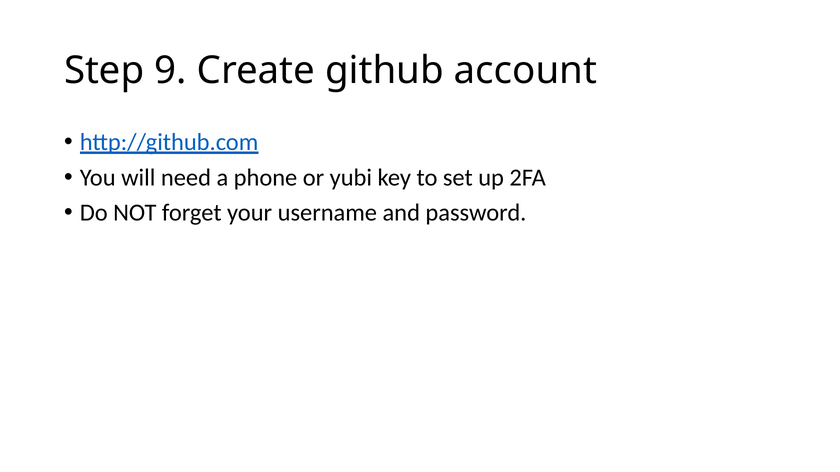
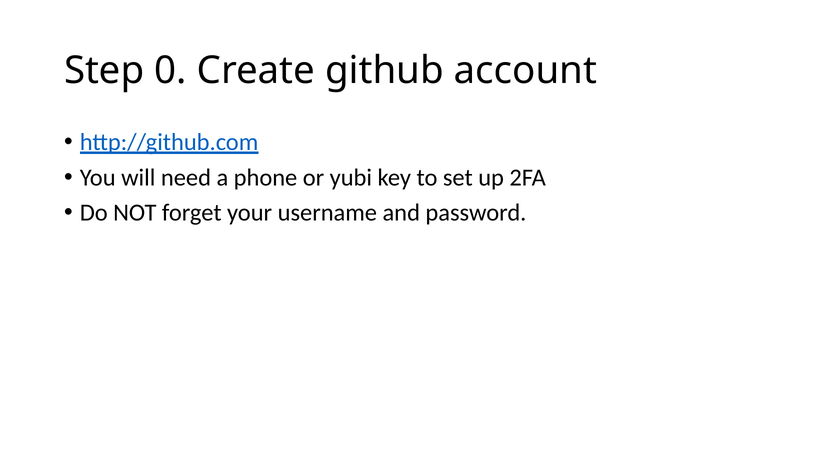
9: 9 -> 0
